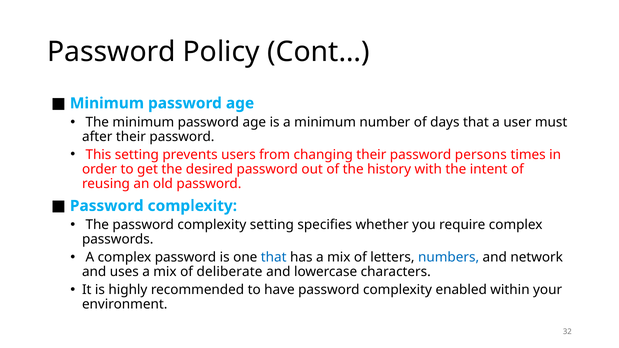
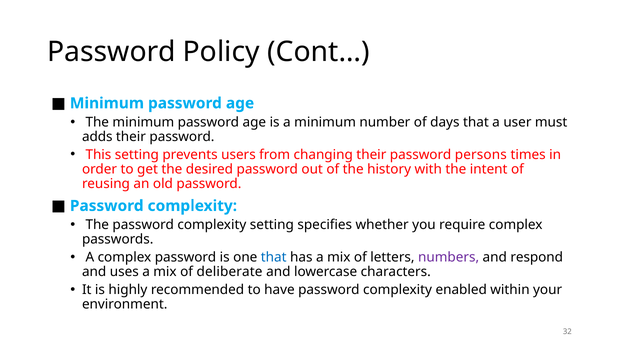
after: after -> adds
numbers colour: blue -> purple
network: network -> respond
